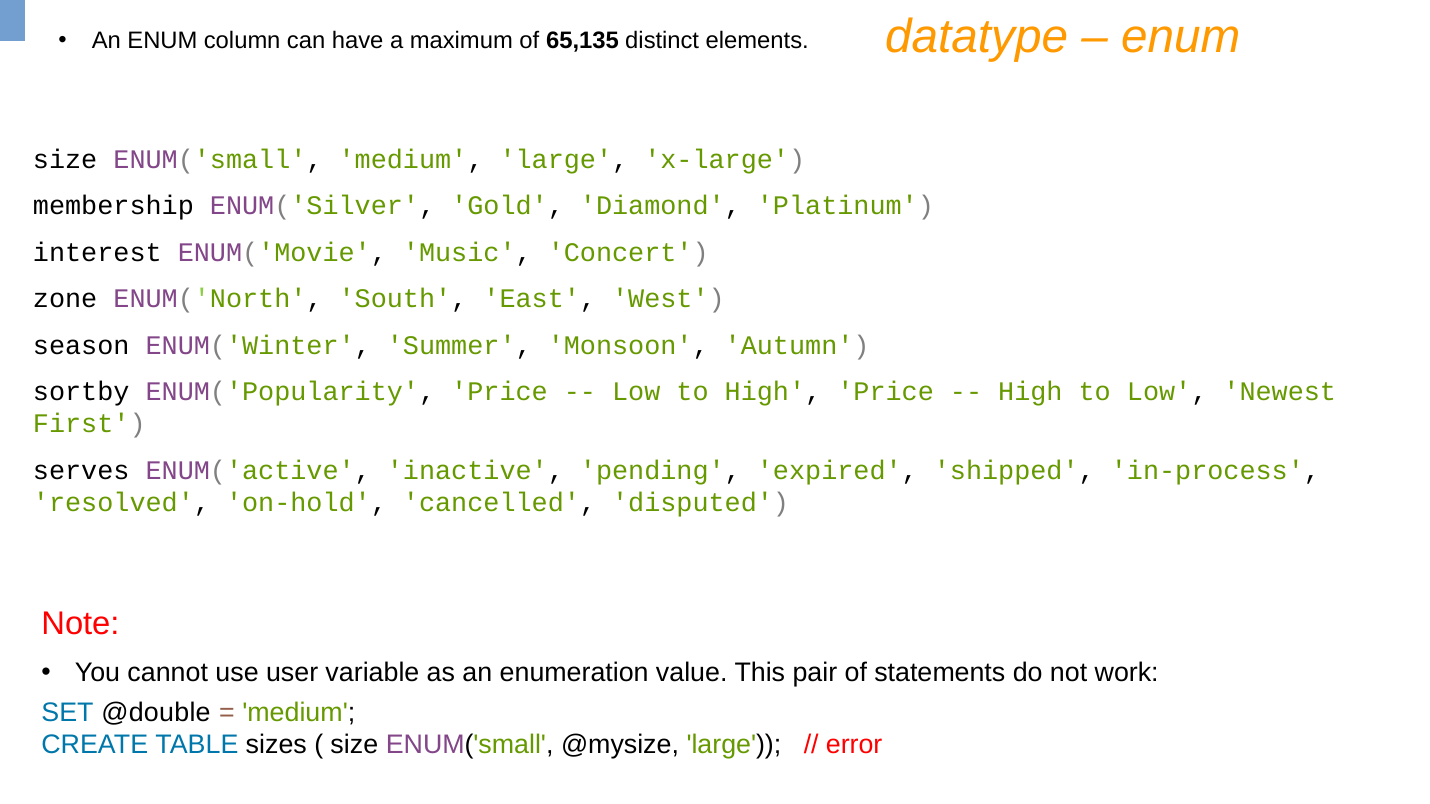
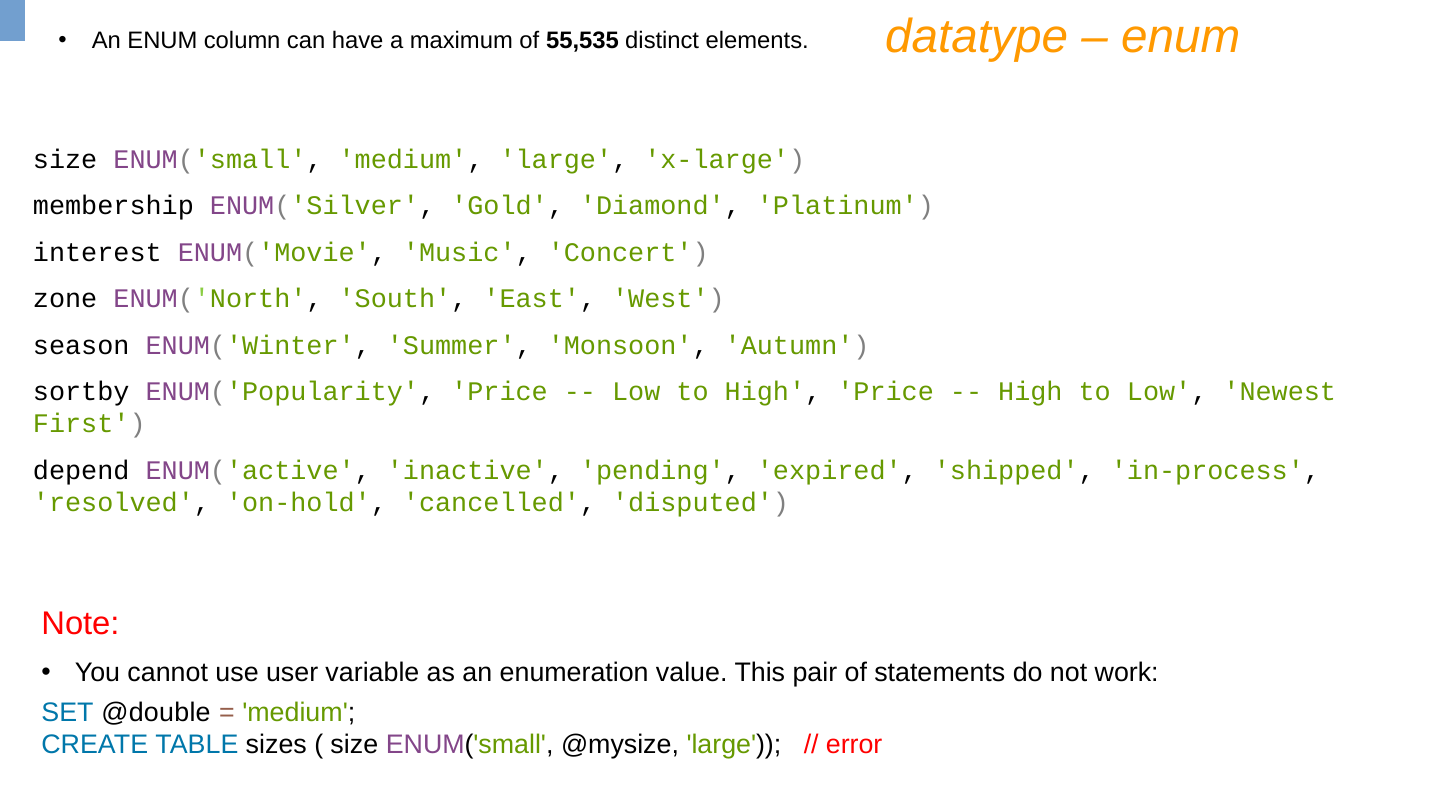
65,135: 65,135 -> 55,535
serves: serves -> depend
